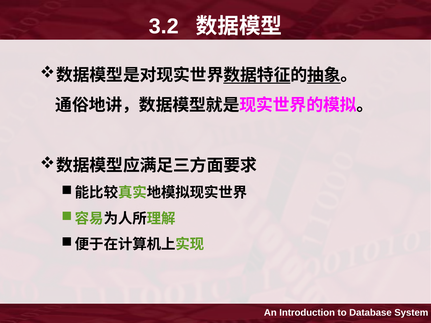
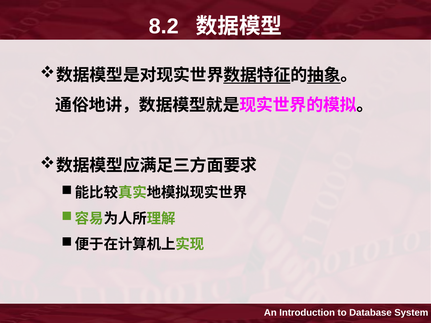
3.2: 3.2 -> 8.2
